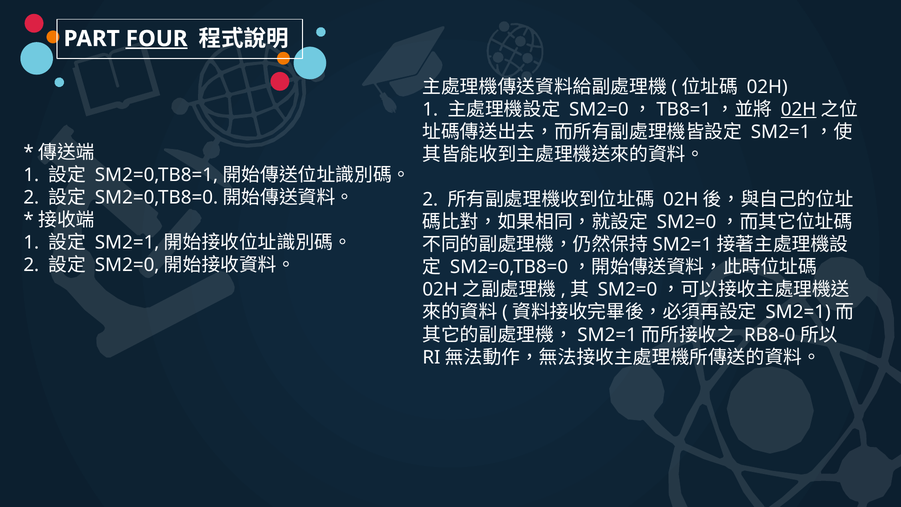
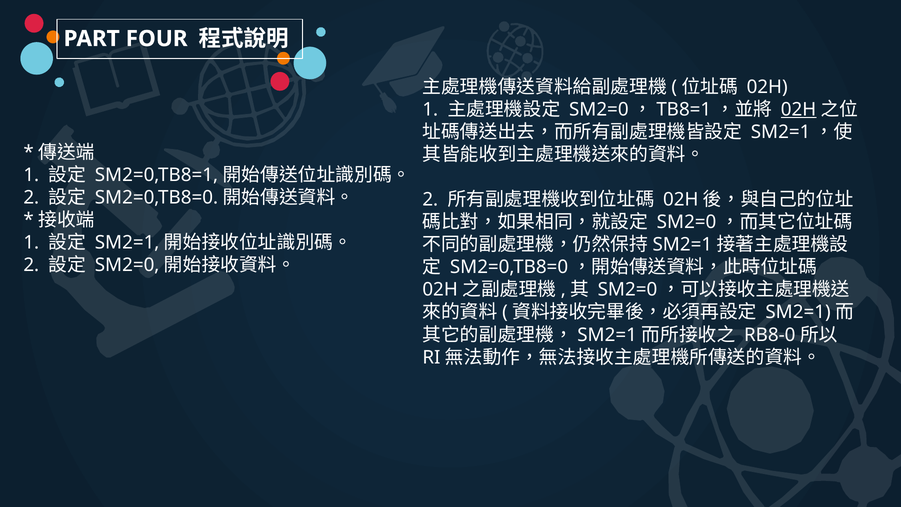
FOUR underline: present -> none
